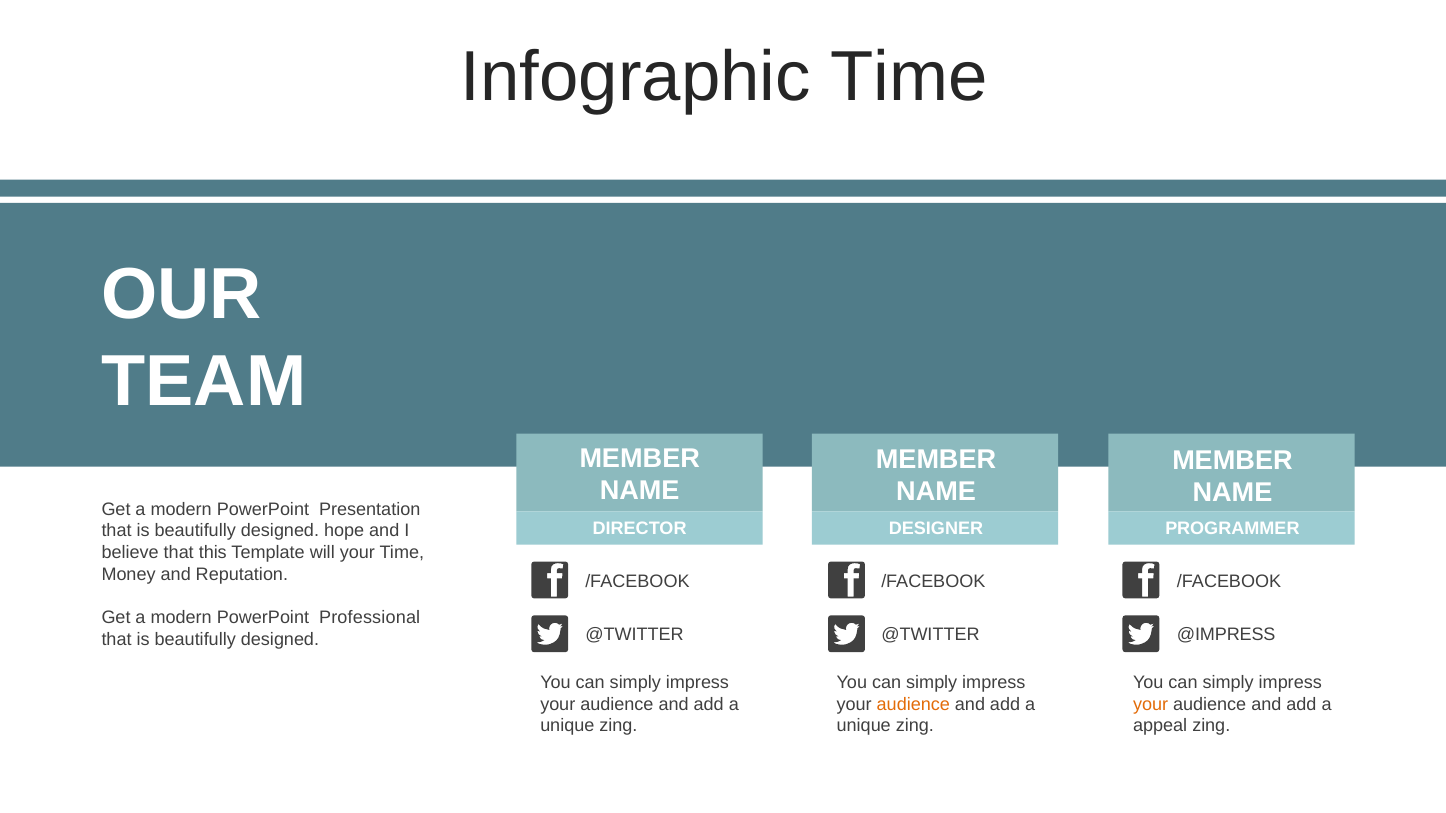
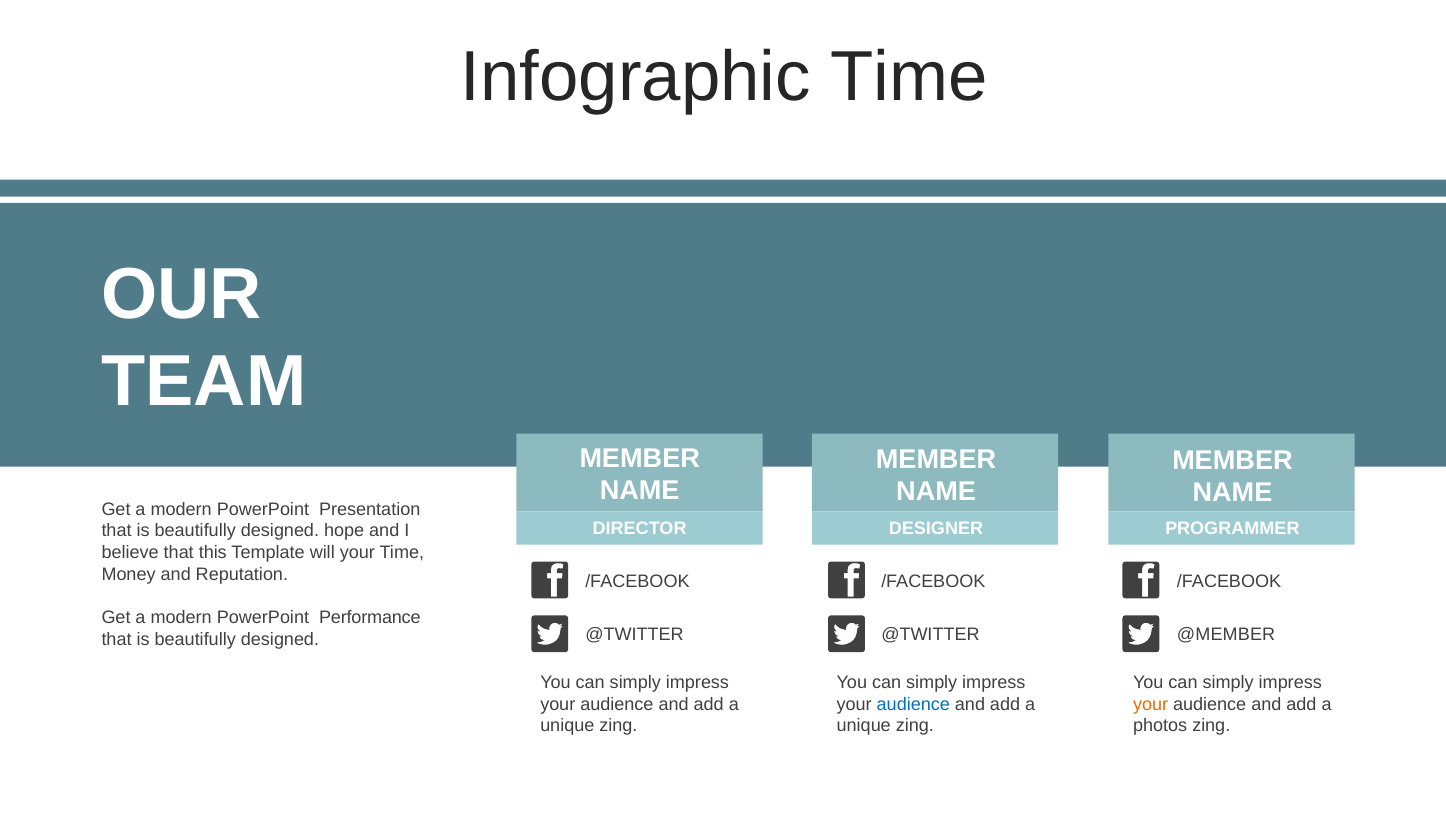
Professional: Professional -> Performance
@IMPRESS: @IMPRESS -> @MEMBER
audience at (913, 705) colour: orange -> blue
appeal: appeal -> photos
